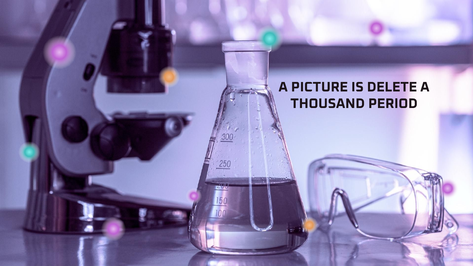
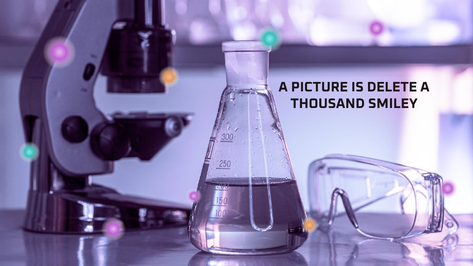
PERIOD: PERIOD -> SMILEY
